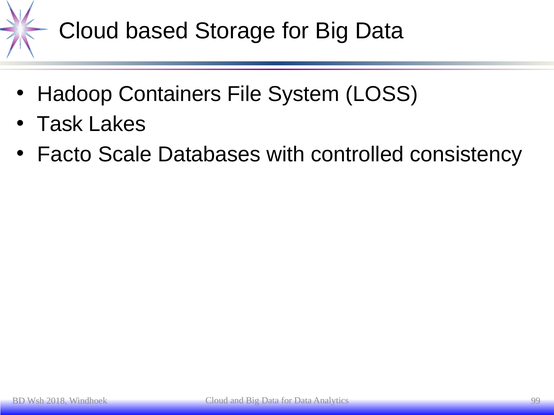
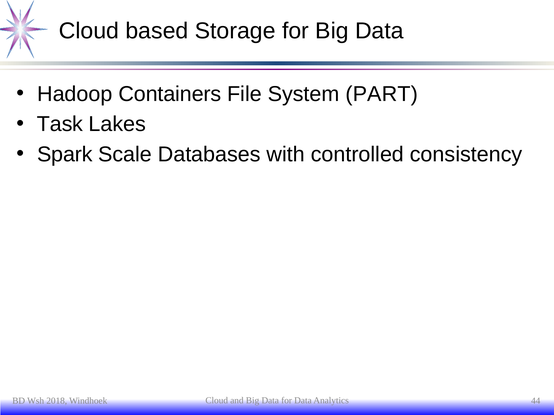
LOSS: LOSS -> PART
Facto: Facto -> Spark
99: 99 -> 44
